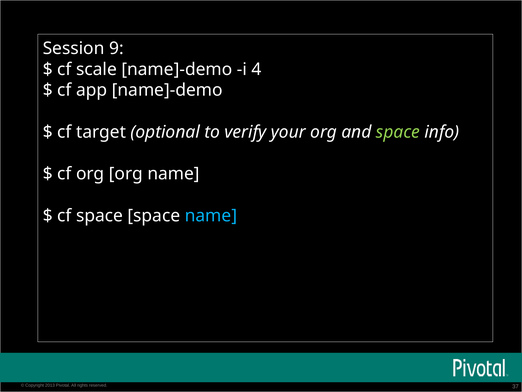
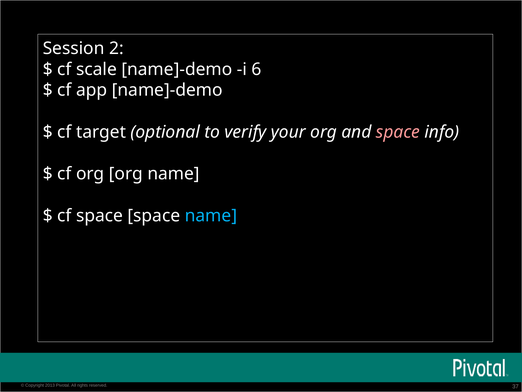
9: 9 -> 2
4: 4 -> 6
space at (398, 132) colour: light green -> pink
